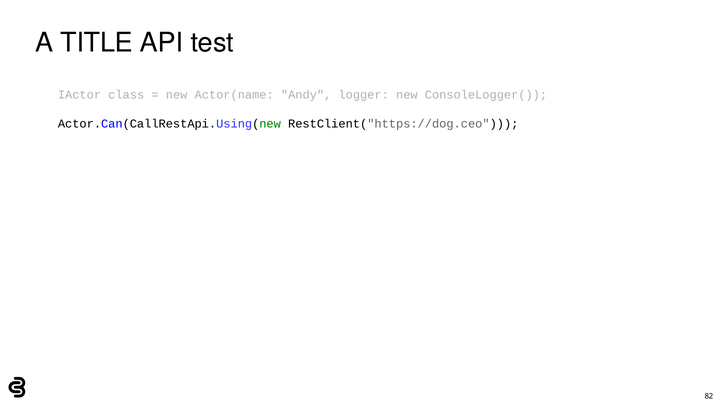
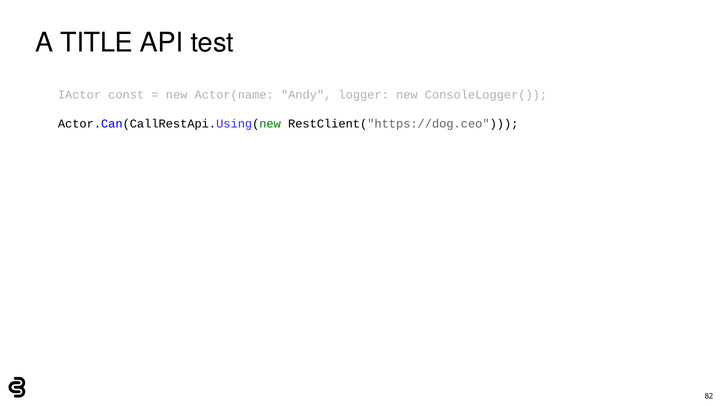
class: class -> const
